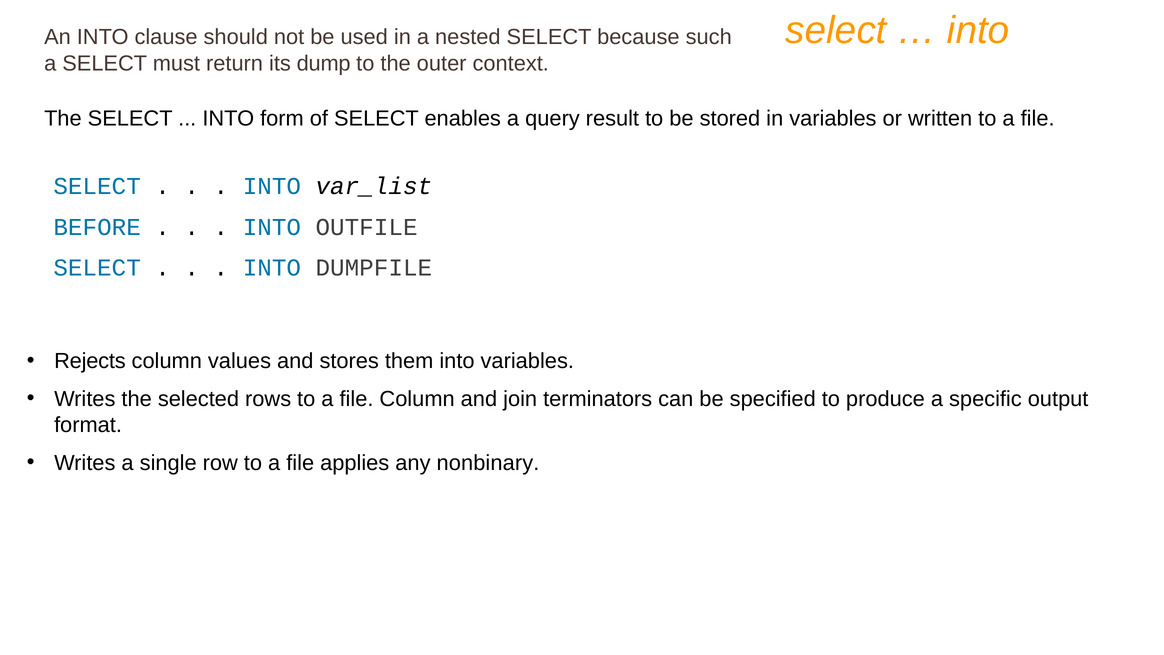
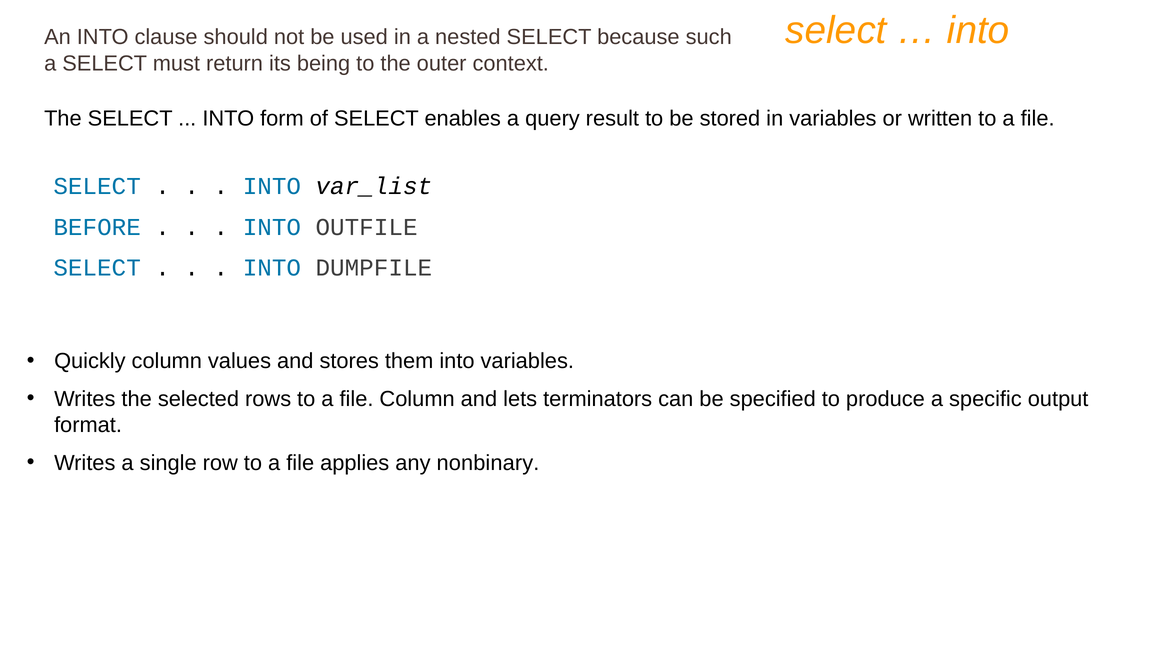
dump: dump -> being
Rejects: Rejects -> Quickly
join: join -> lets
